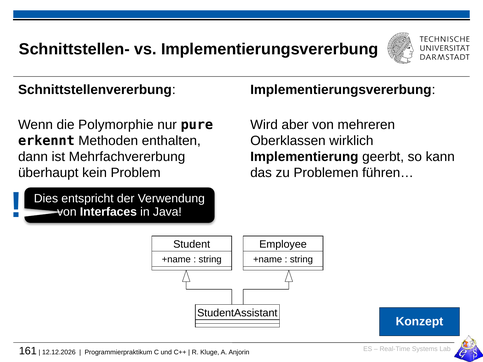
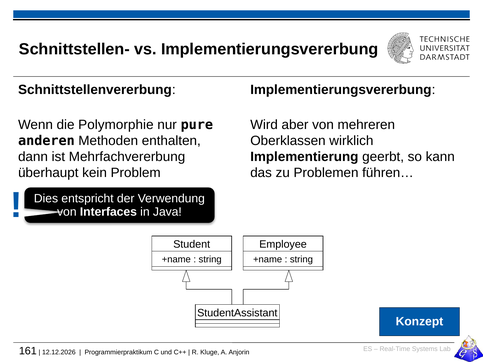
erkennt: erkennt -> anderen
